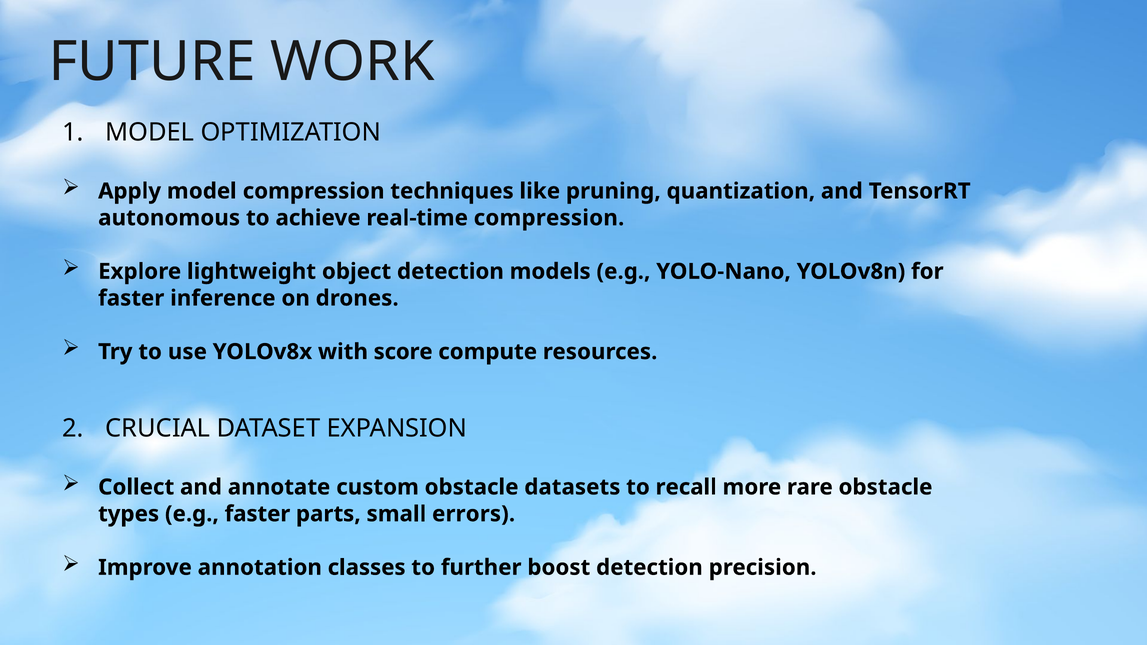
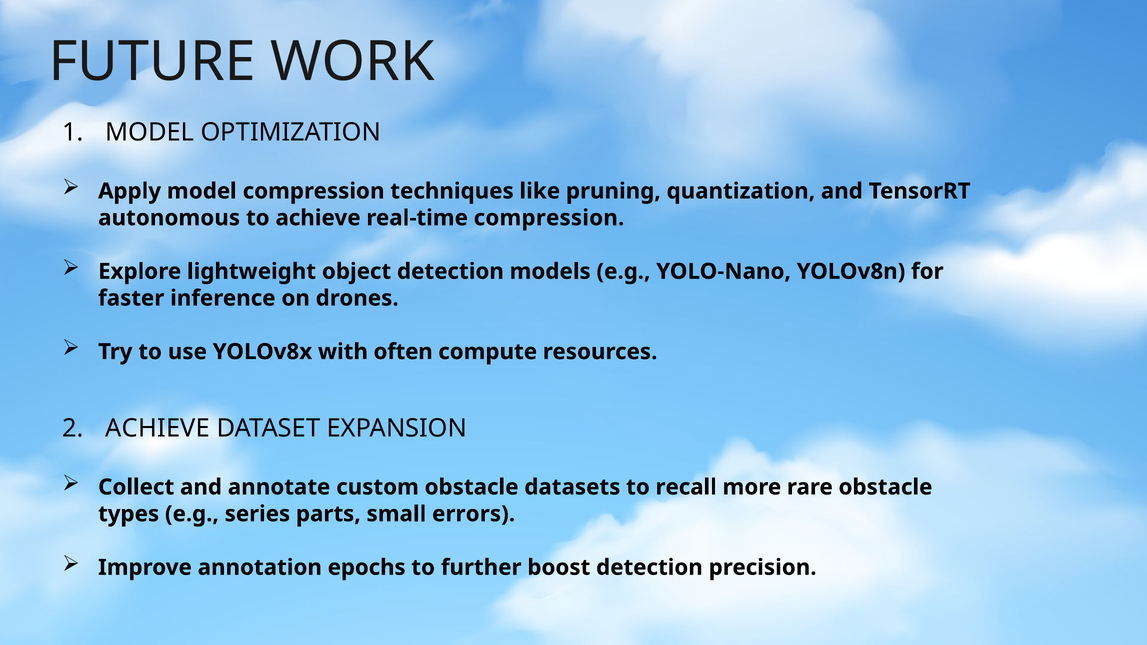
score: score -> often
CRUCIAL at (158, 428): CRUCIAL -> ACHIEVE
e.g faster: faster -> series
classes: classes -> epochs
